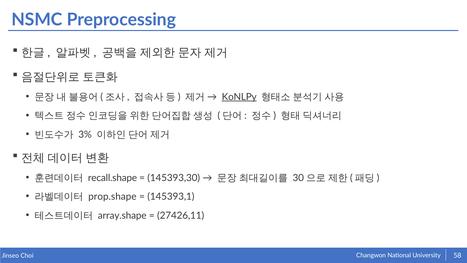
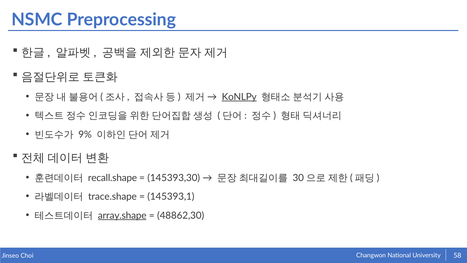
3%: 3% -> 9%
prop.shape: prop.shape -> trace.shape
array.shape underline: none -> present
27426,11: 27426,11 -> 48862,30
